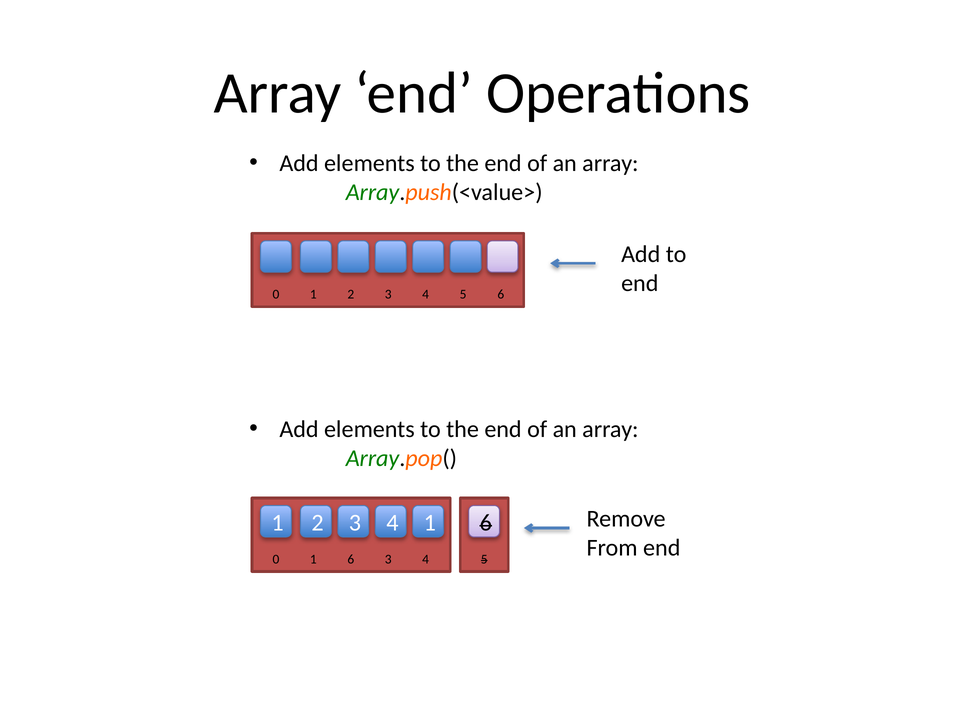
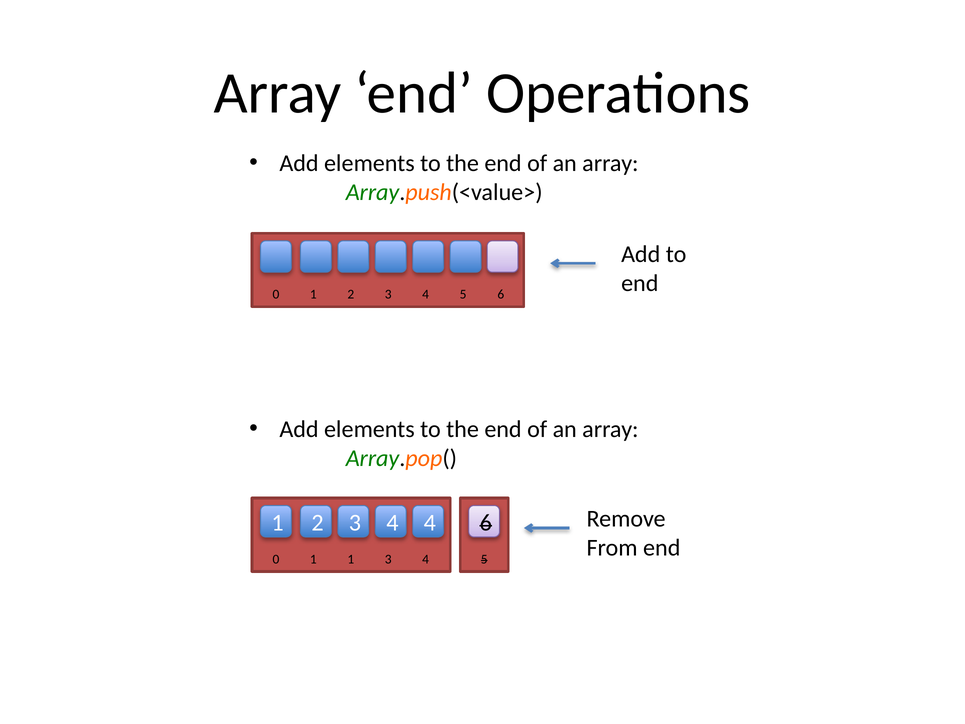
2 3 4 1: 1 -> 4
1 6: 6 -> 1
